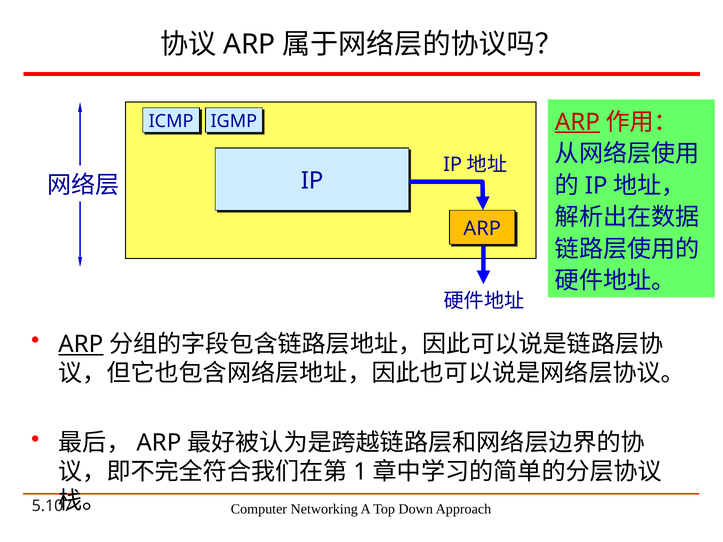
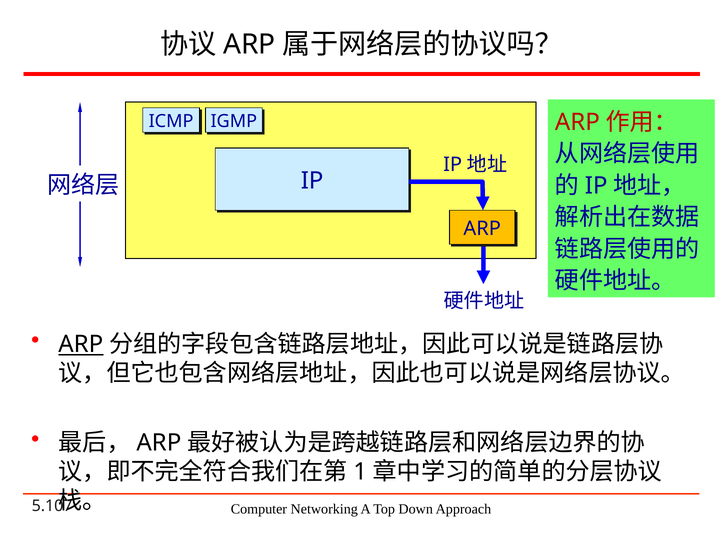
ARP at (577, 122) underline: present -> none
